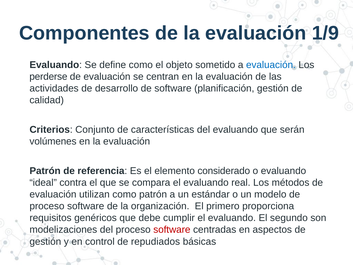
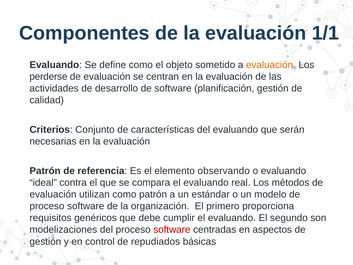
1/9: 1/9 -> 1/1
evaluación at (271, 65) colour: blue -> orange
volúmenes: volúmenes -> necesarias
considerado: considerado -> observando
